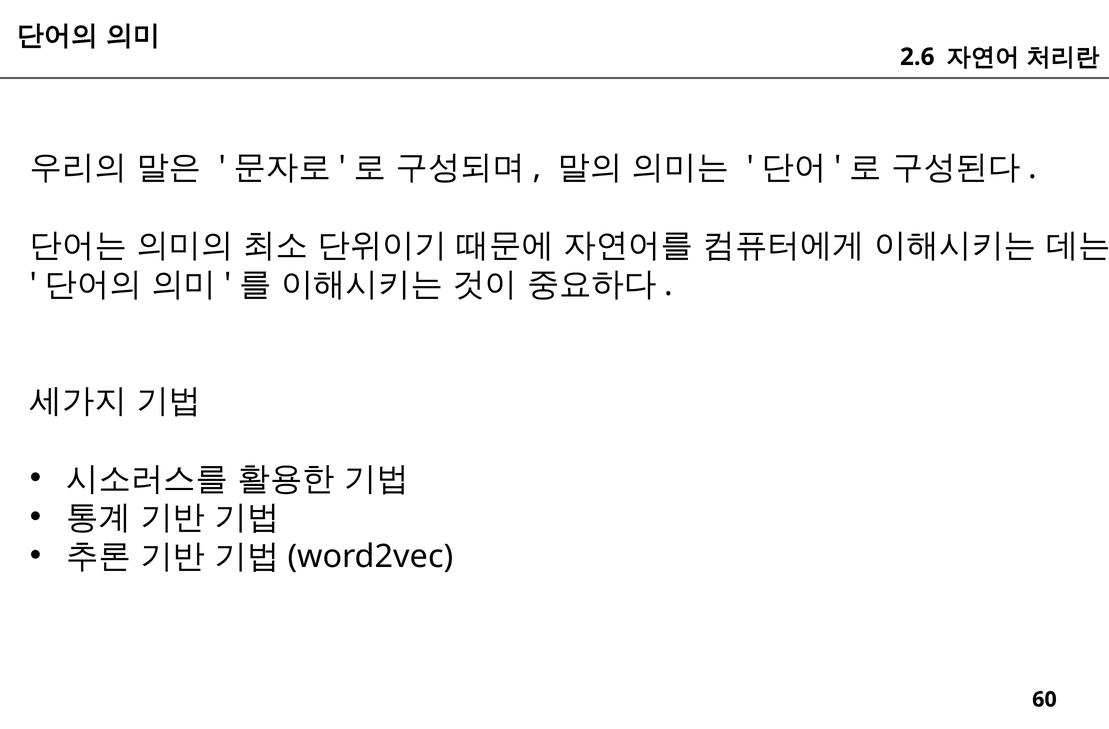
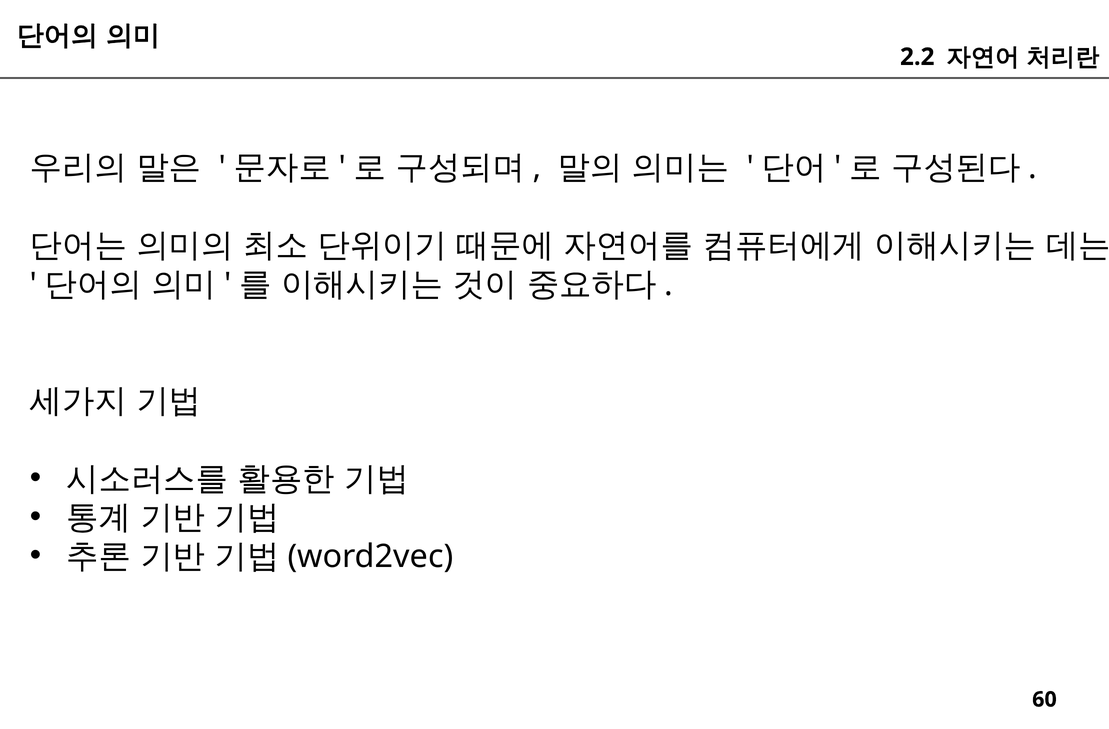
2.6: 2.6 -> 2.2
